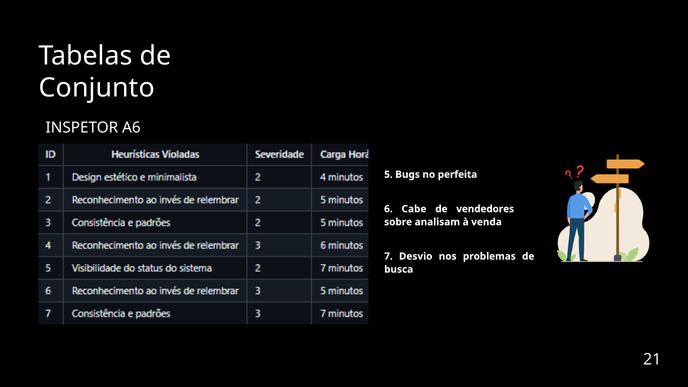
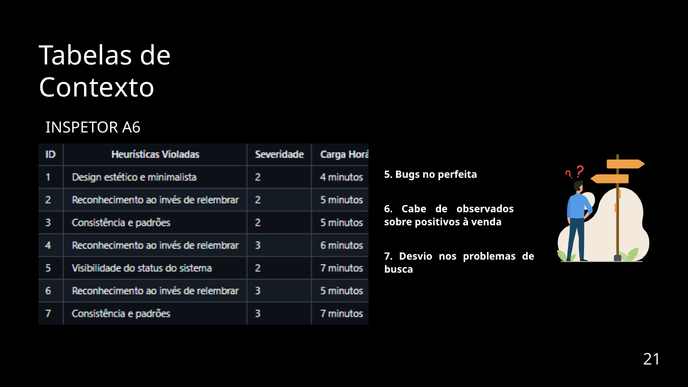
Conjunto: Conjunto -> Contexto
vendedores: vendedores -> observados
analisam: analisam -> positivos
